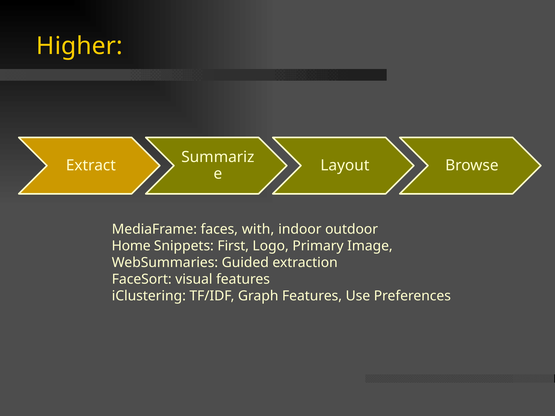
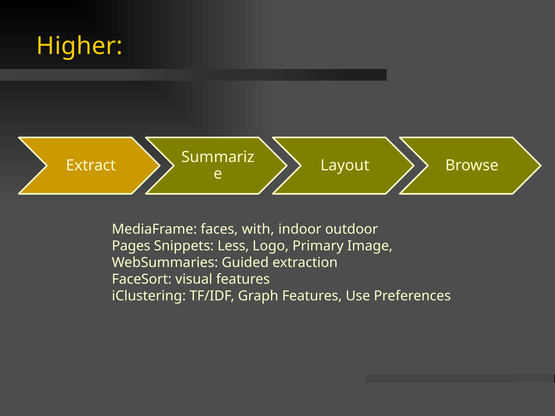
Home: Home -> Pages
First: First -> Less
